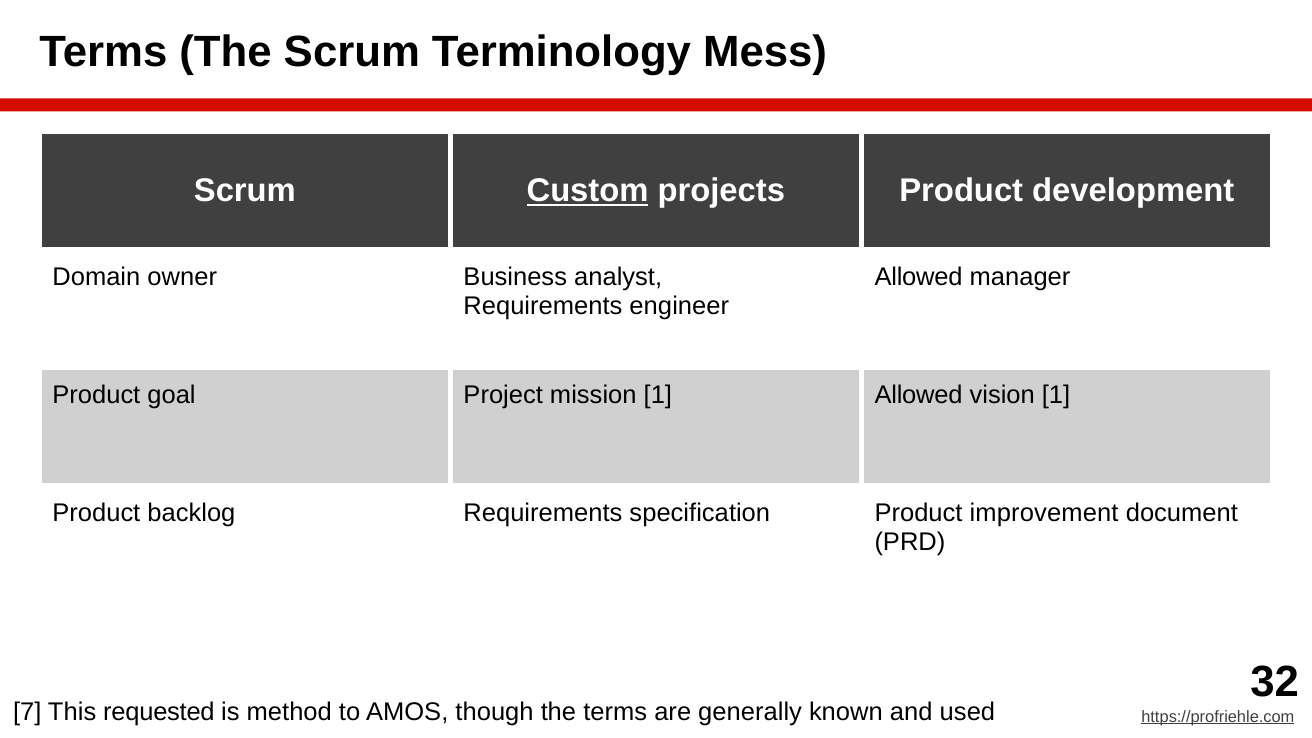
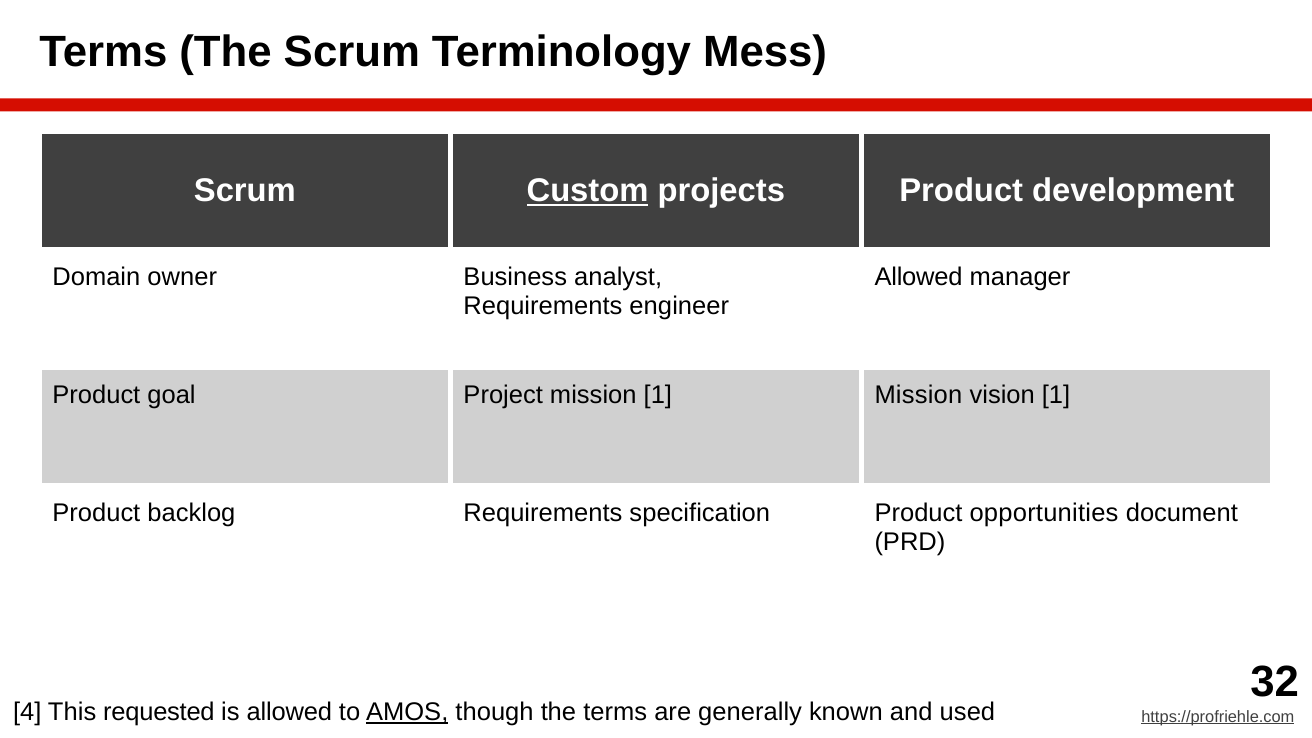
1 Allowed: Allowed -> Mission
improvement: improvement -> opportunities
7: 7 -> 4
is method: method -> allowed
AMOS underline: none -> present
